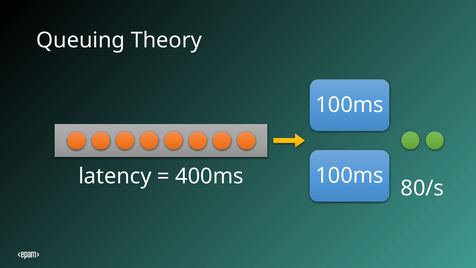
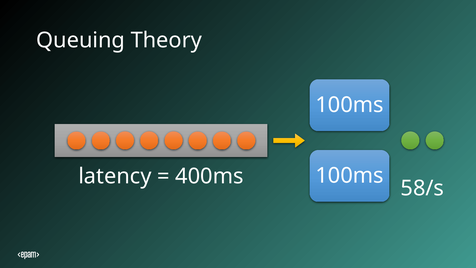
80/s: 80/s -> 58/s
